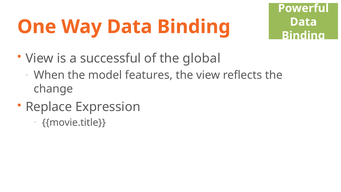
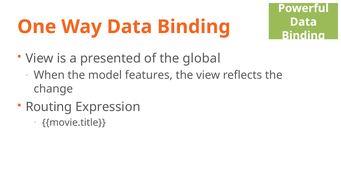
successful: successful -> presented
Replace: Replace -> Routing
